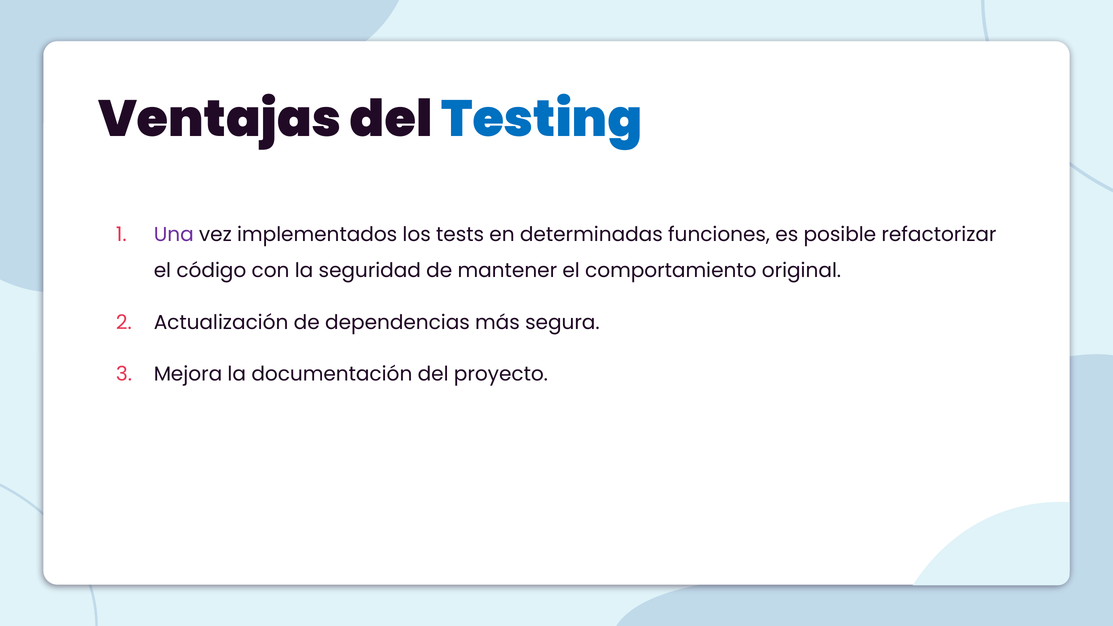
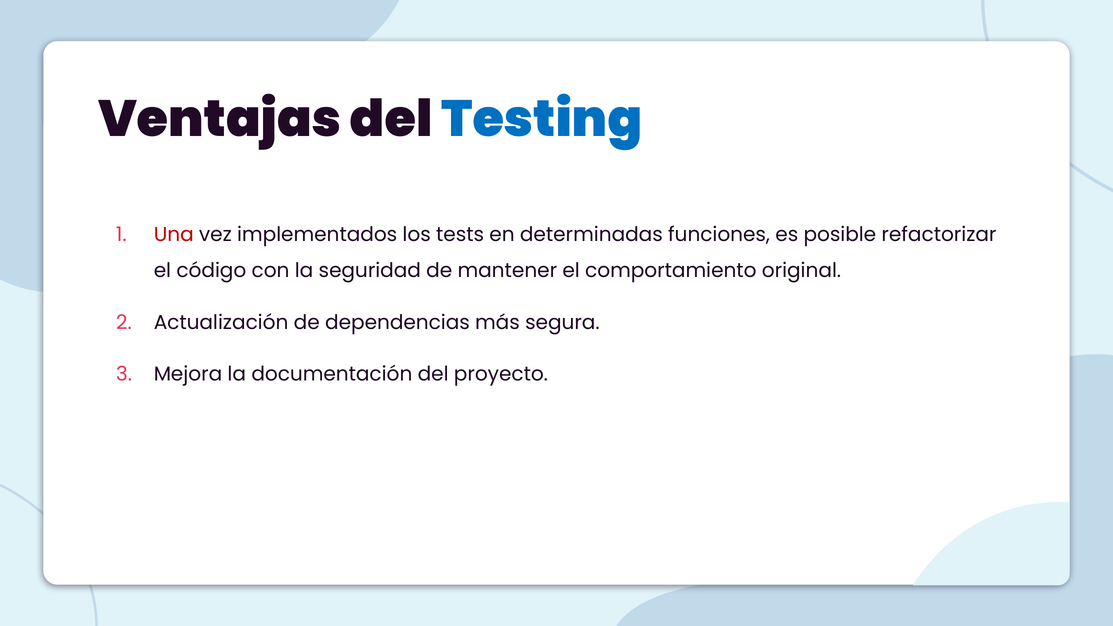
Una colour: purple -> red
